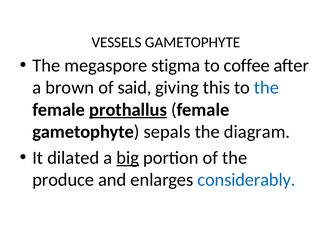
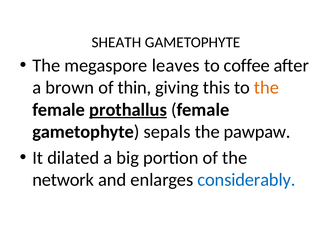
VESSELS: VESSELS -> SHEATH
stigma: stigma -> leaves
said: said -> thin
the at (266, 88) colour: blue -> orange
diagram: diagram -> pawpaw
big underline: present -> none
produce: produce -> network
